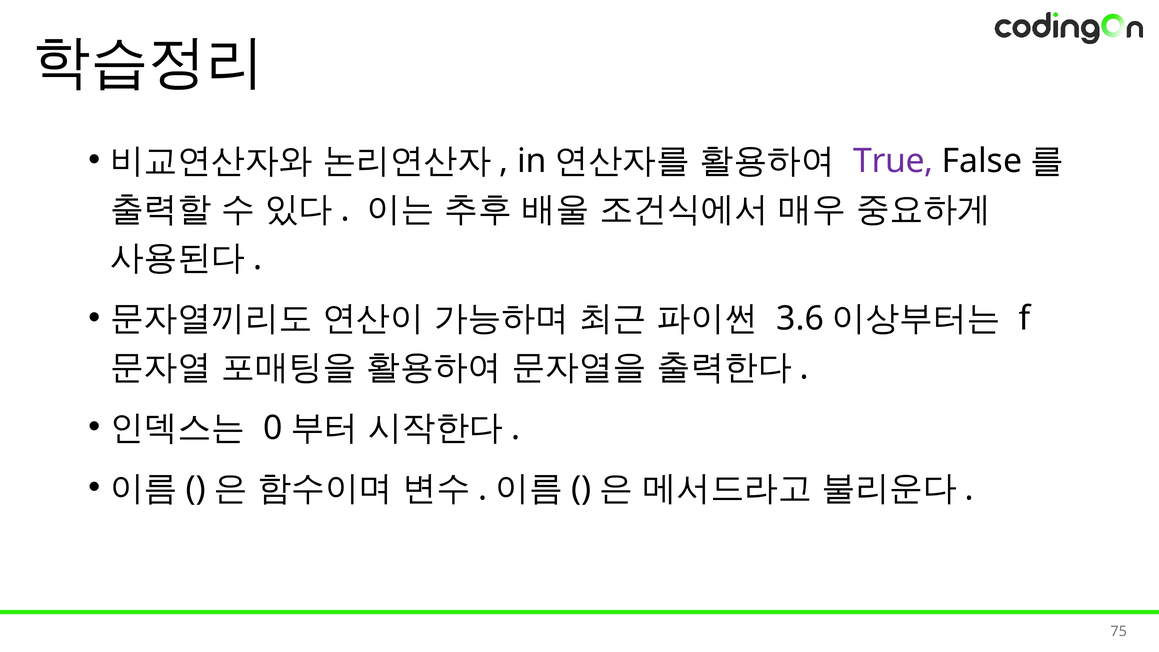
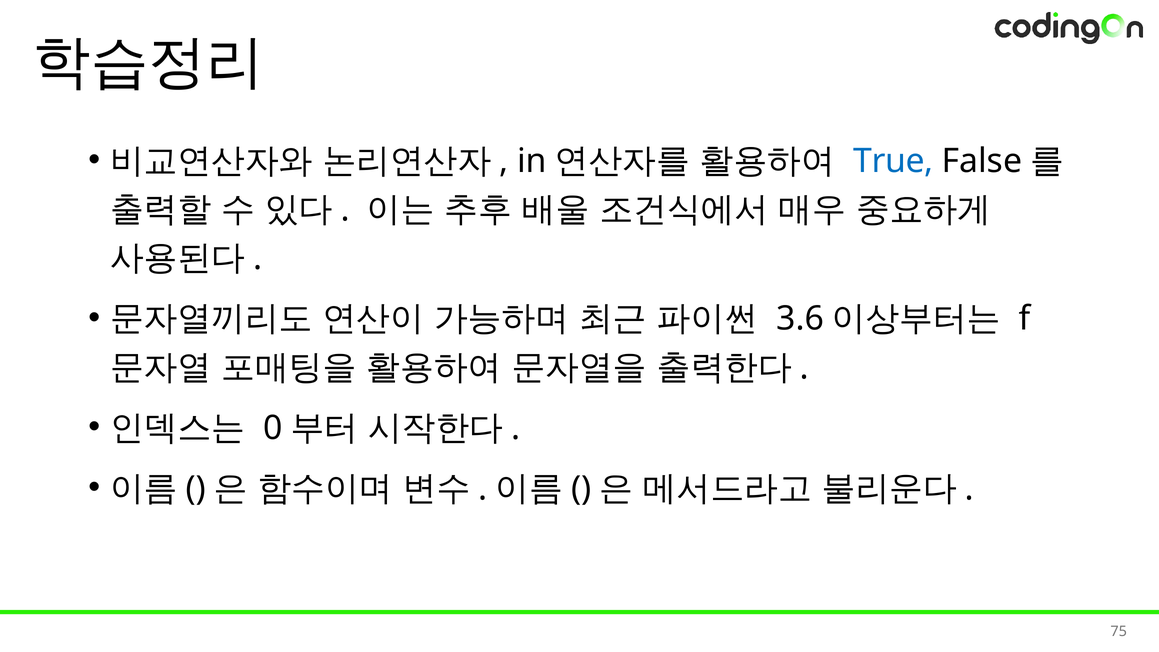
True colour: purple -> blue
